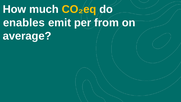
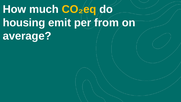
enables: enables -> housing
